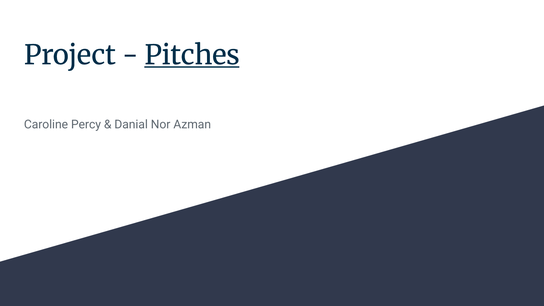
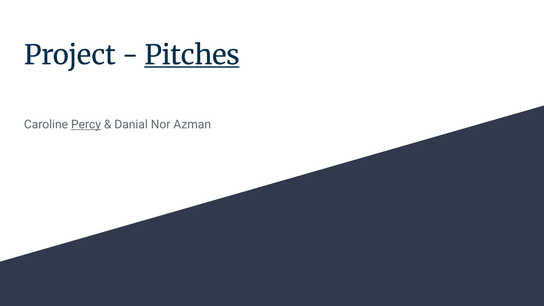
Percy underline: none -> present
